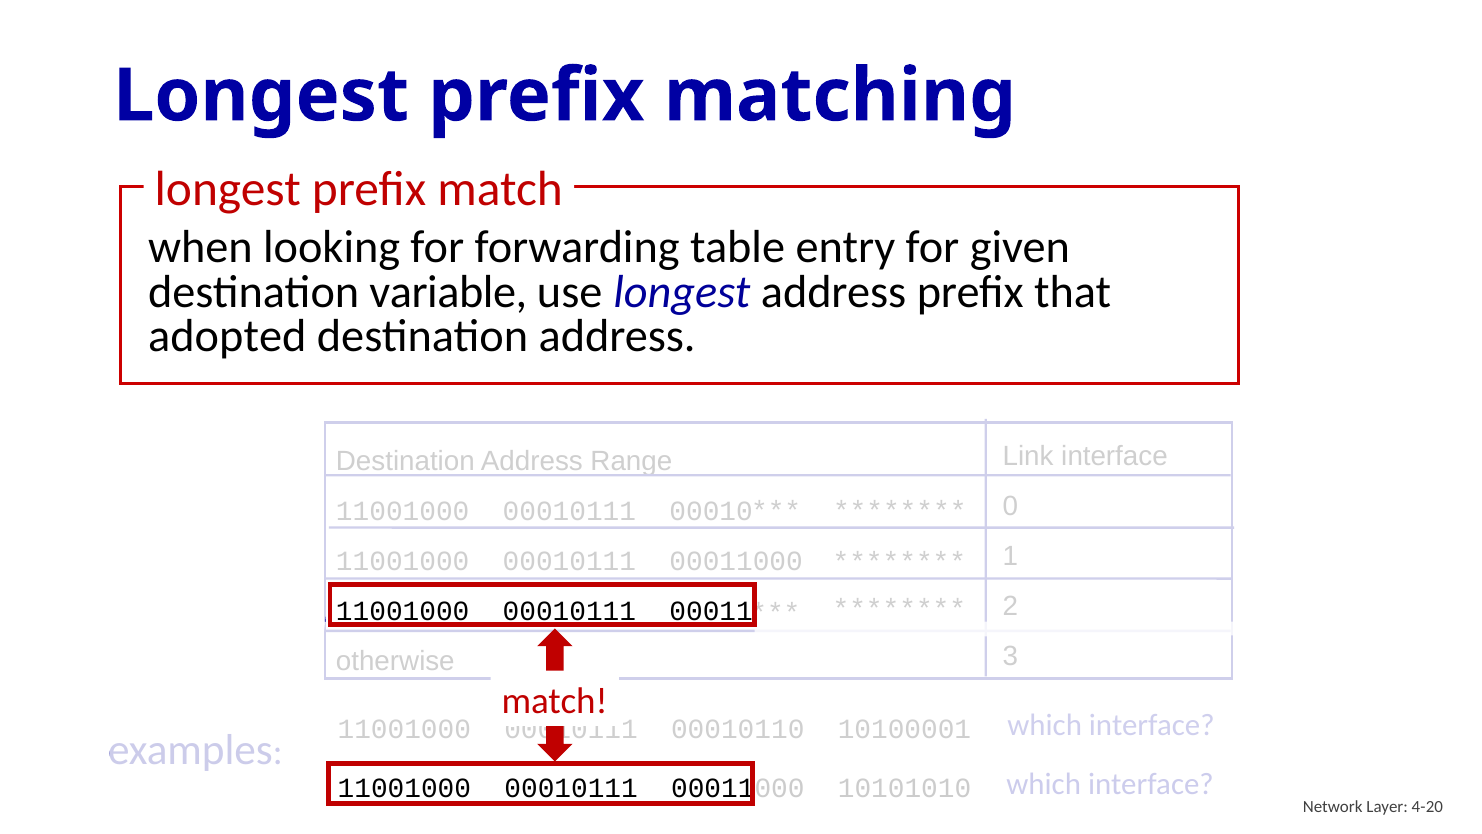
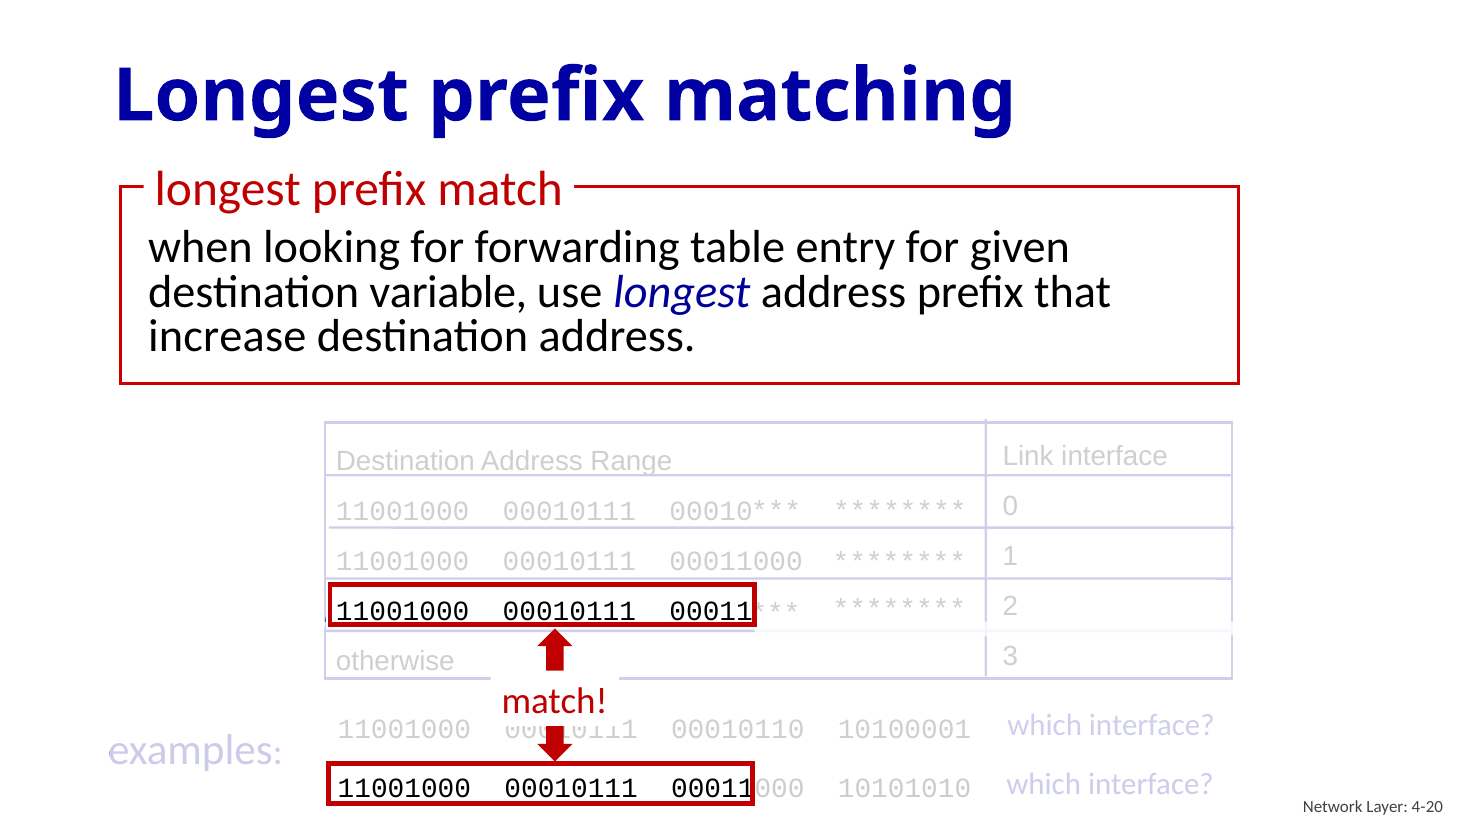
adopted: adopted -> increase
